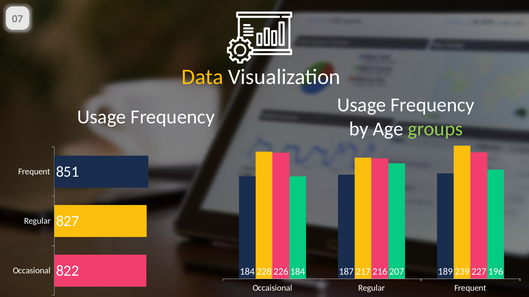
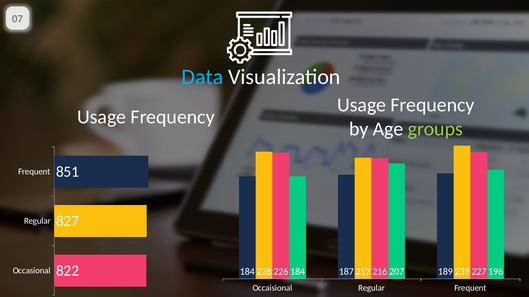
Data colour: yellow -> light blue
